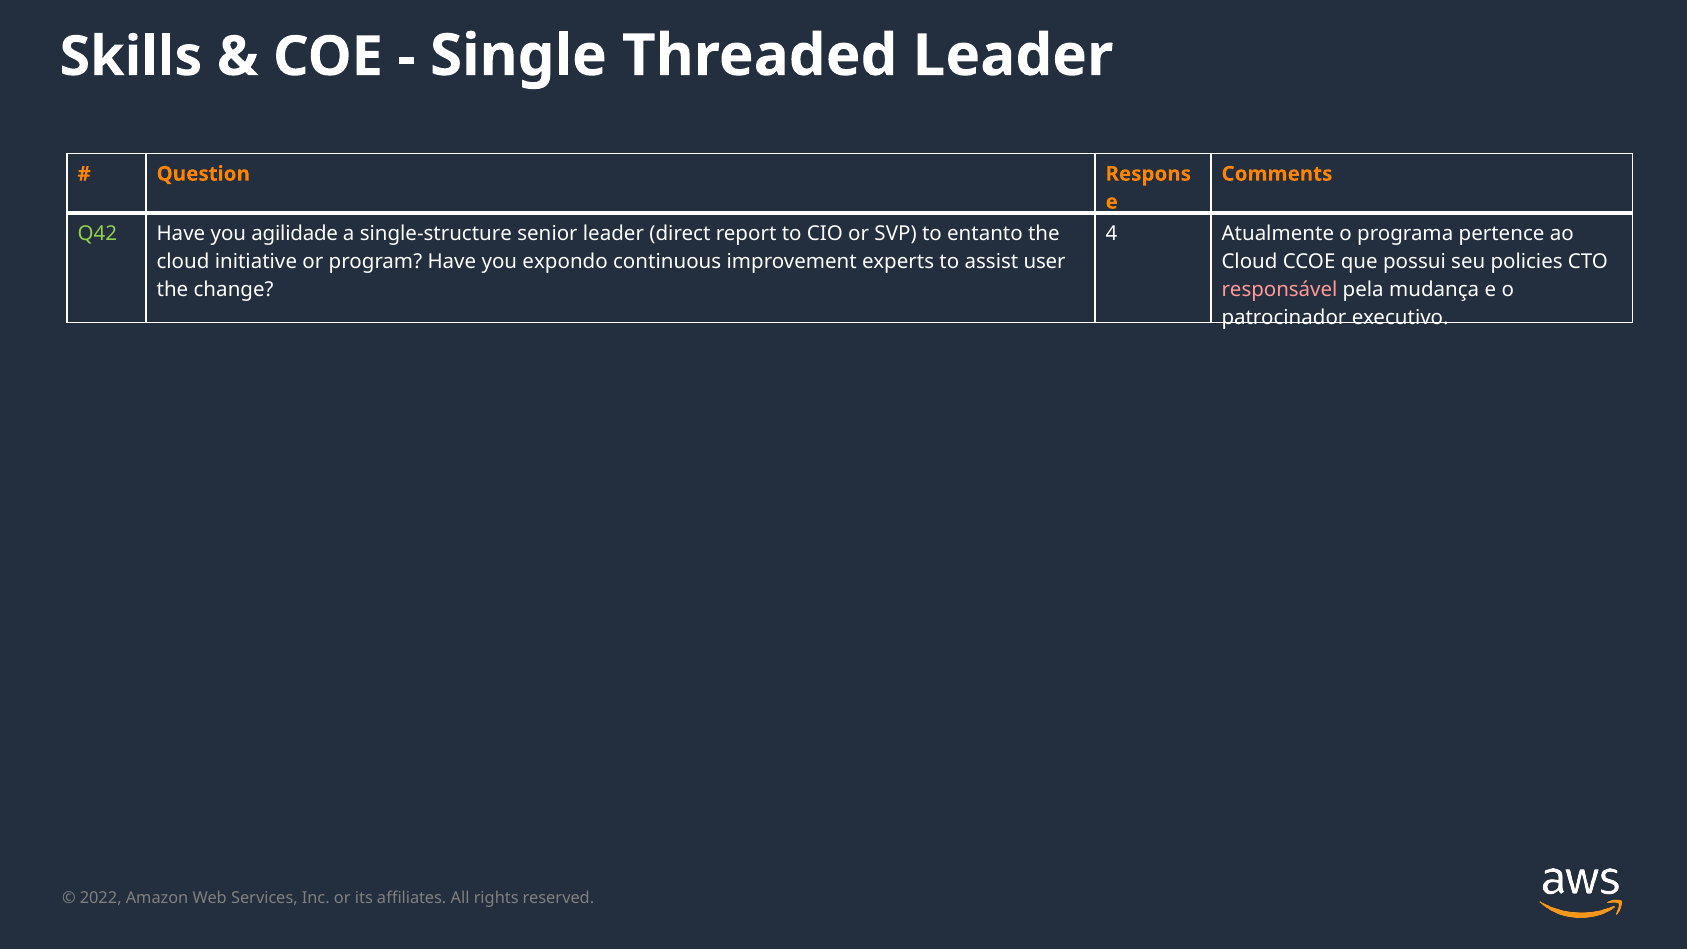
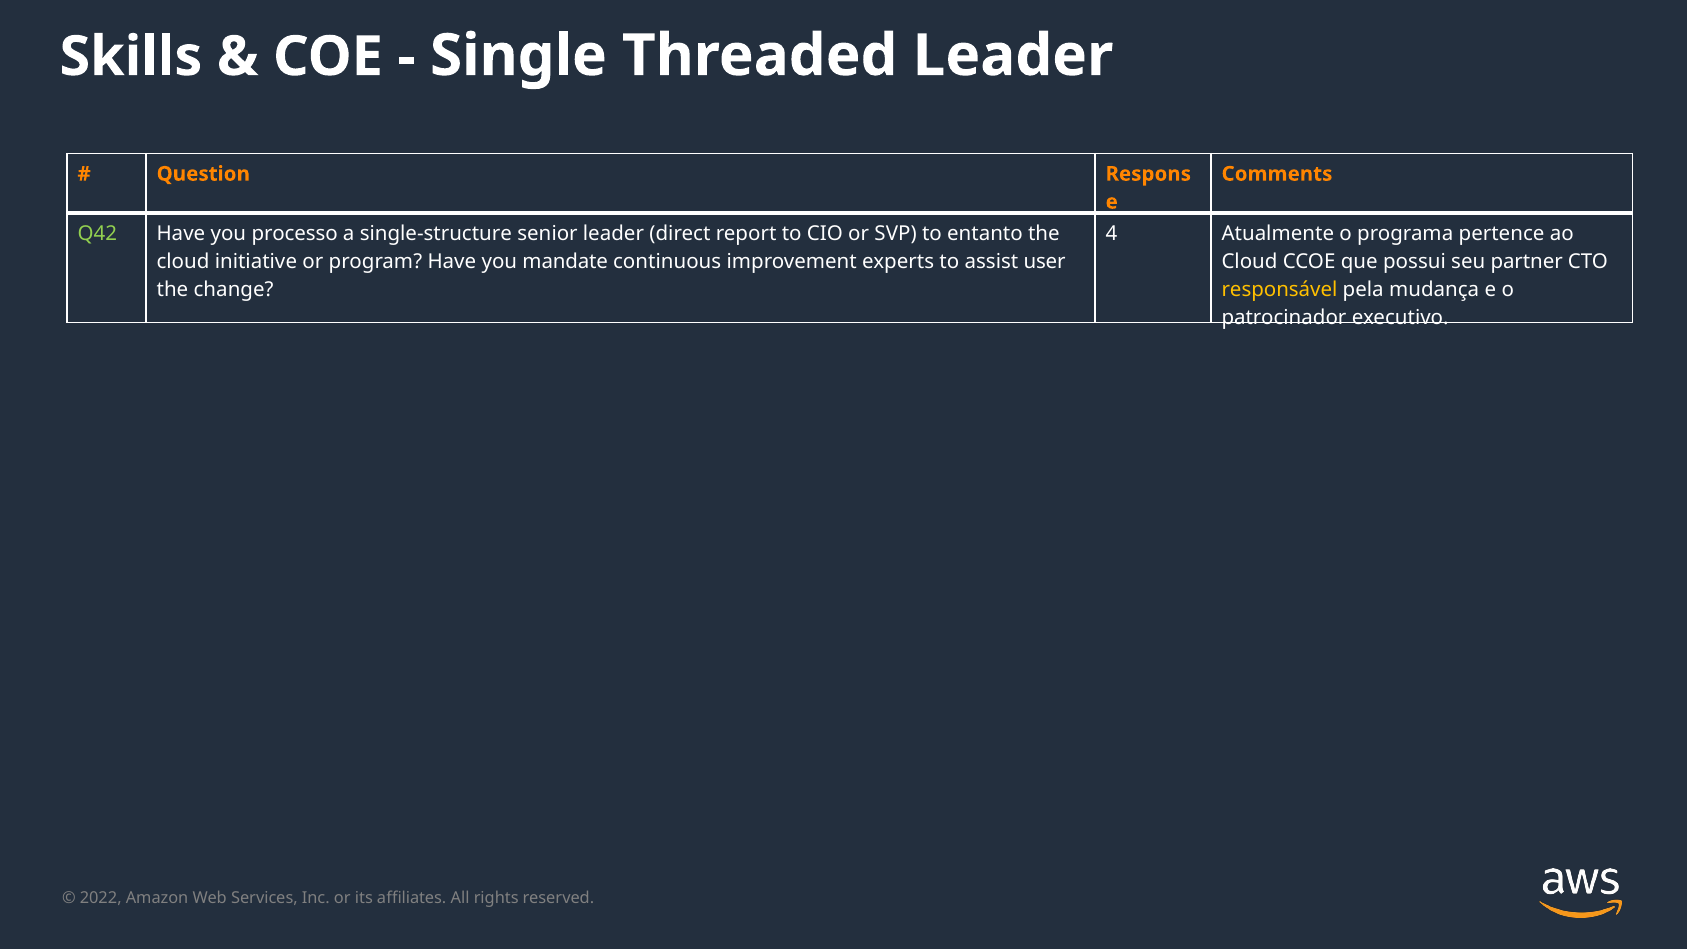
agilidade: agilidade -> processo
expondo: expondo -> mandate
policies: policies -> partner
responsável colour: pink -> yellow
